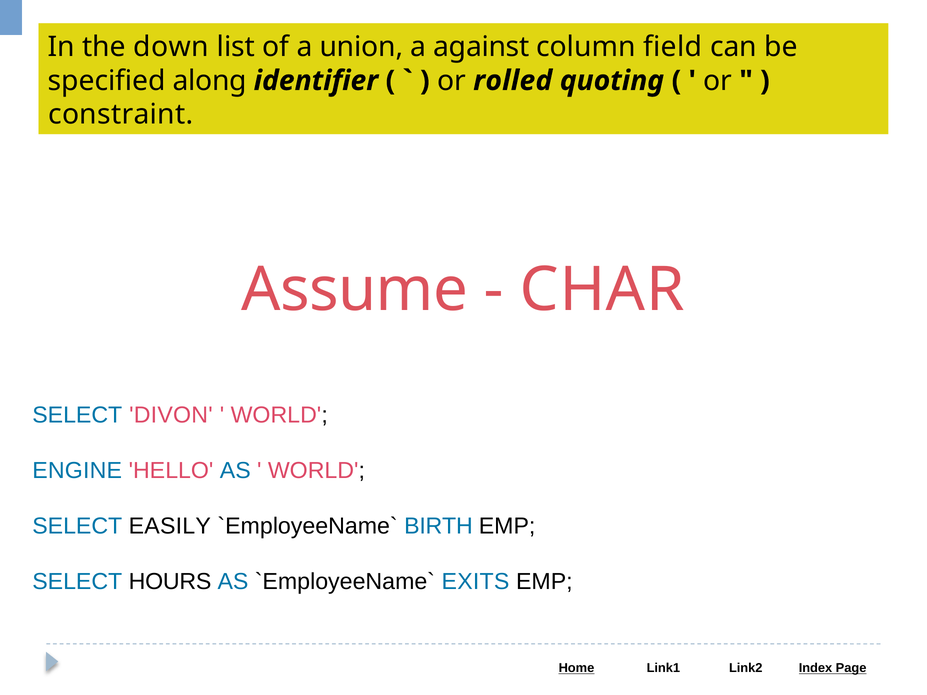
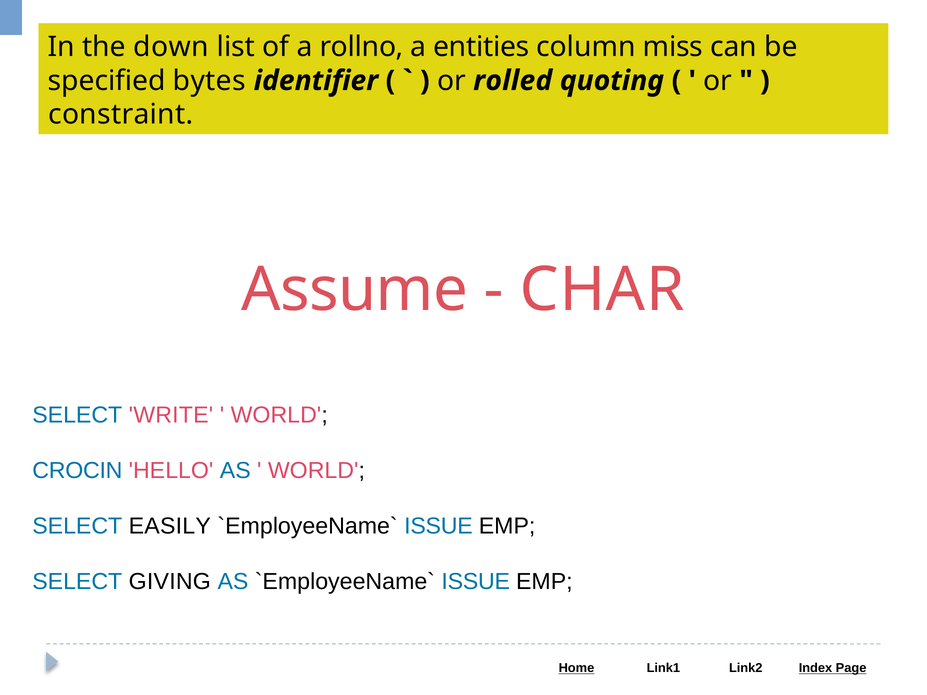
union: union -> rollno
against: against -> entities
field: field -> miss
along: along -> bytes
DIVON: DIVON -> WRITE
ENGINE: ENGINE -> CROCIN
BIRTH at (438, 526): BIRTH -> ISSUE
HOURS: HOURS -> GIVING
EXITS at (476, 582): EXITS -> ISSUE
